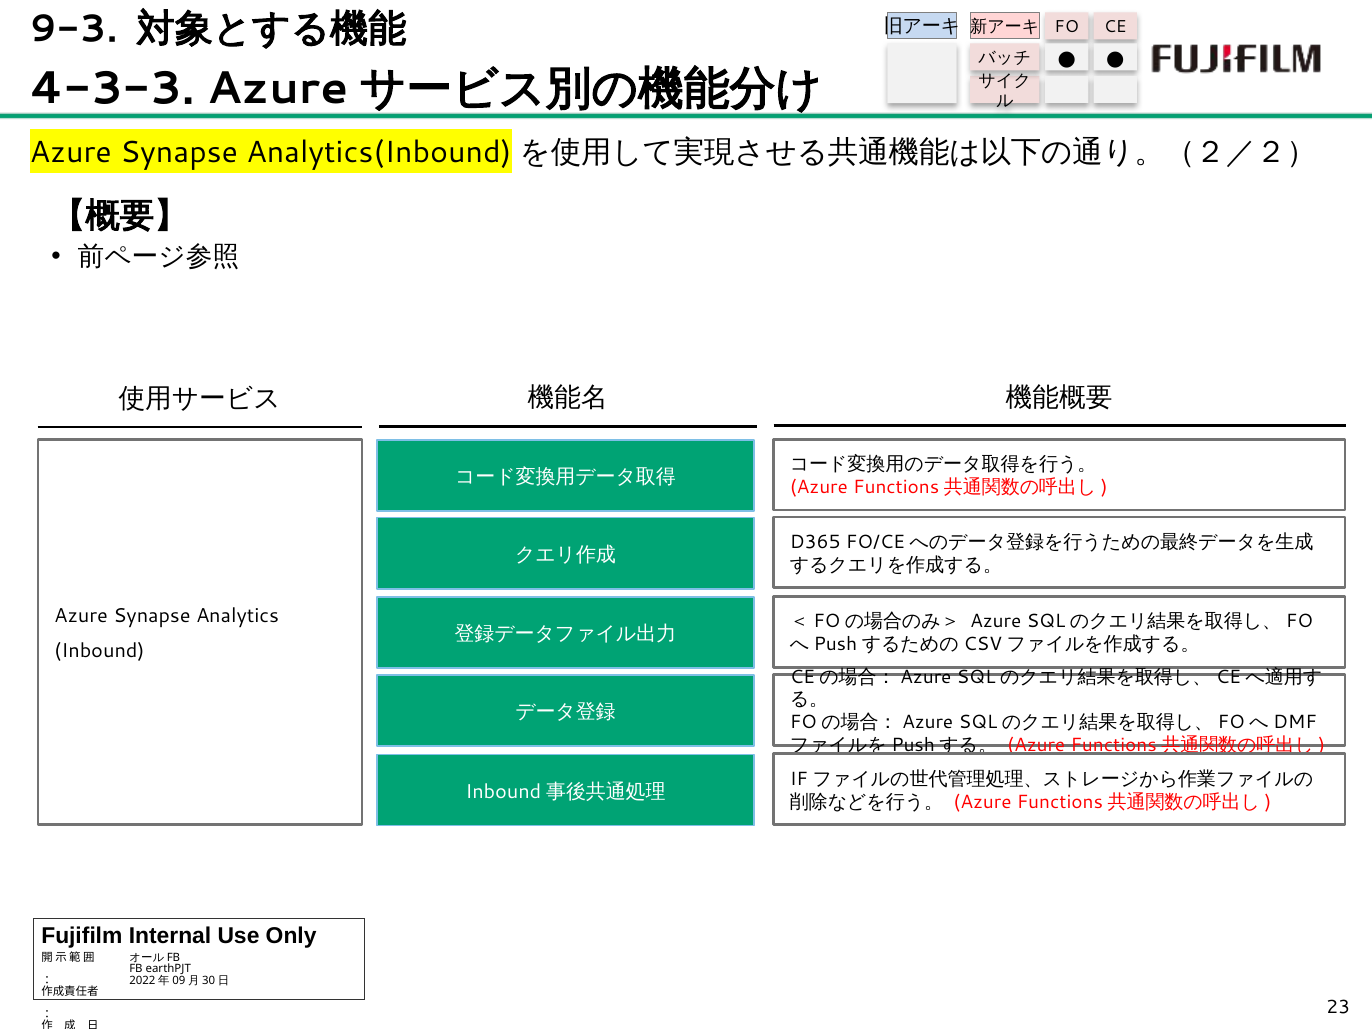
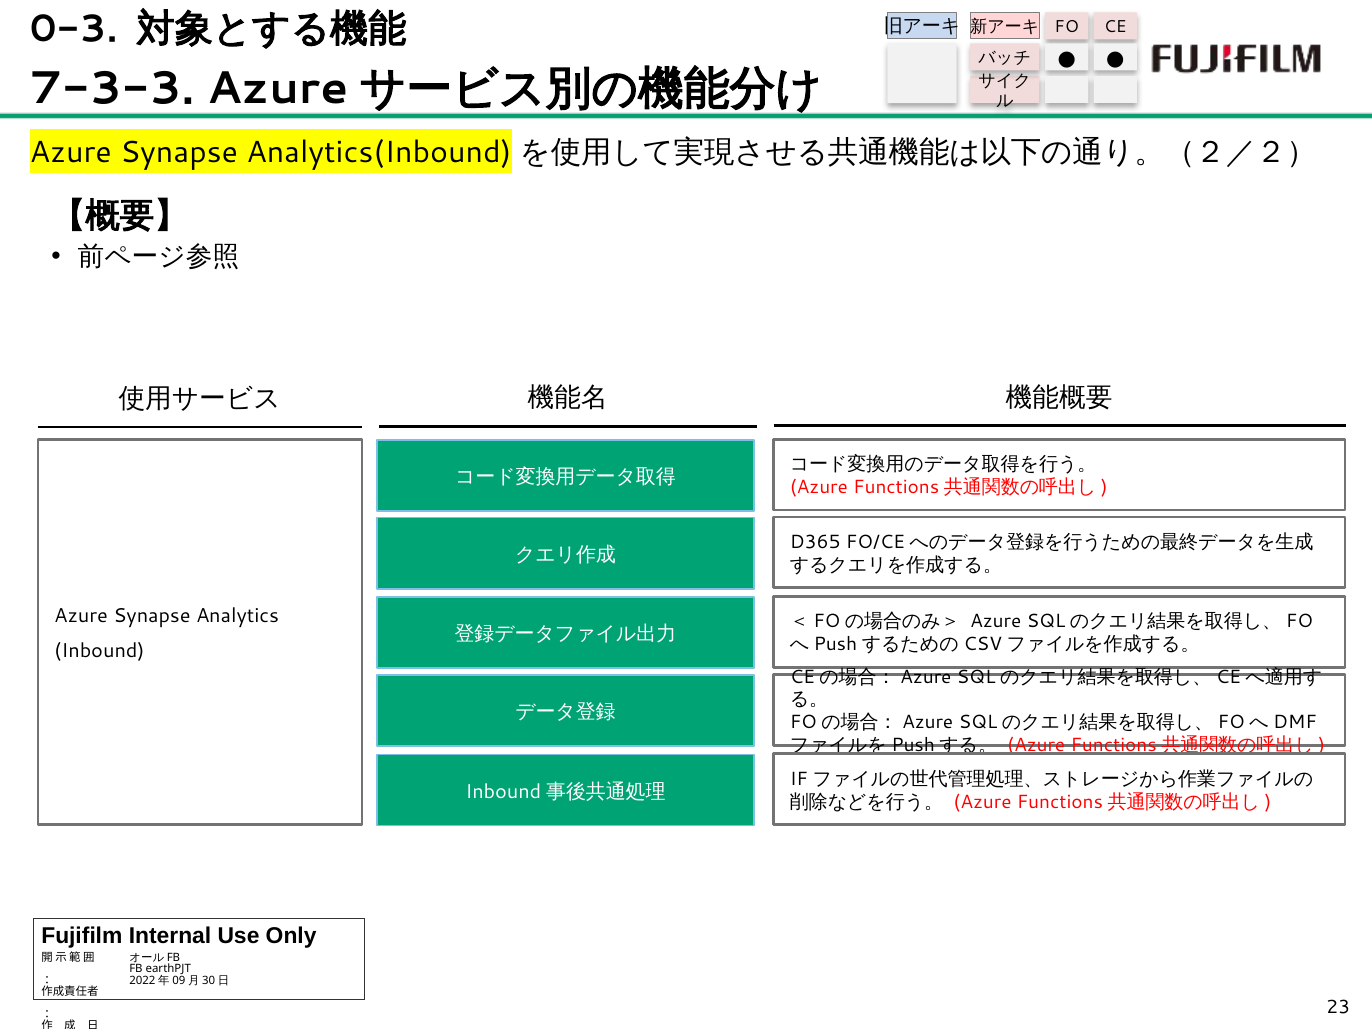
9-3: 9-3 -> 0-3
4-3-3: 4-3-3 -> 7-3-3
